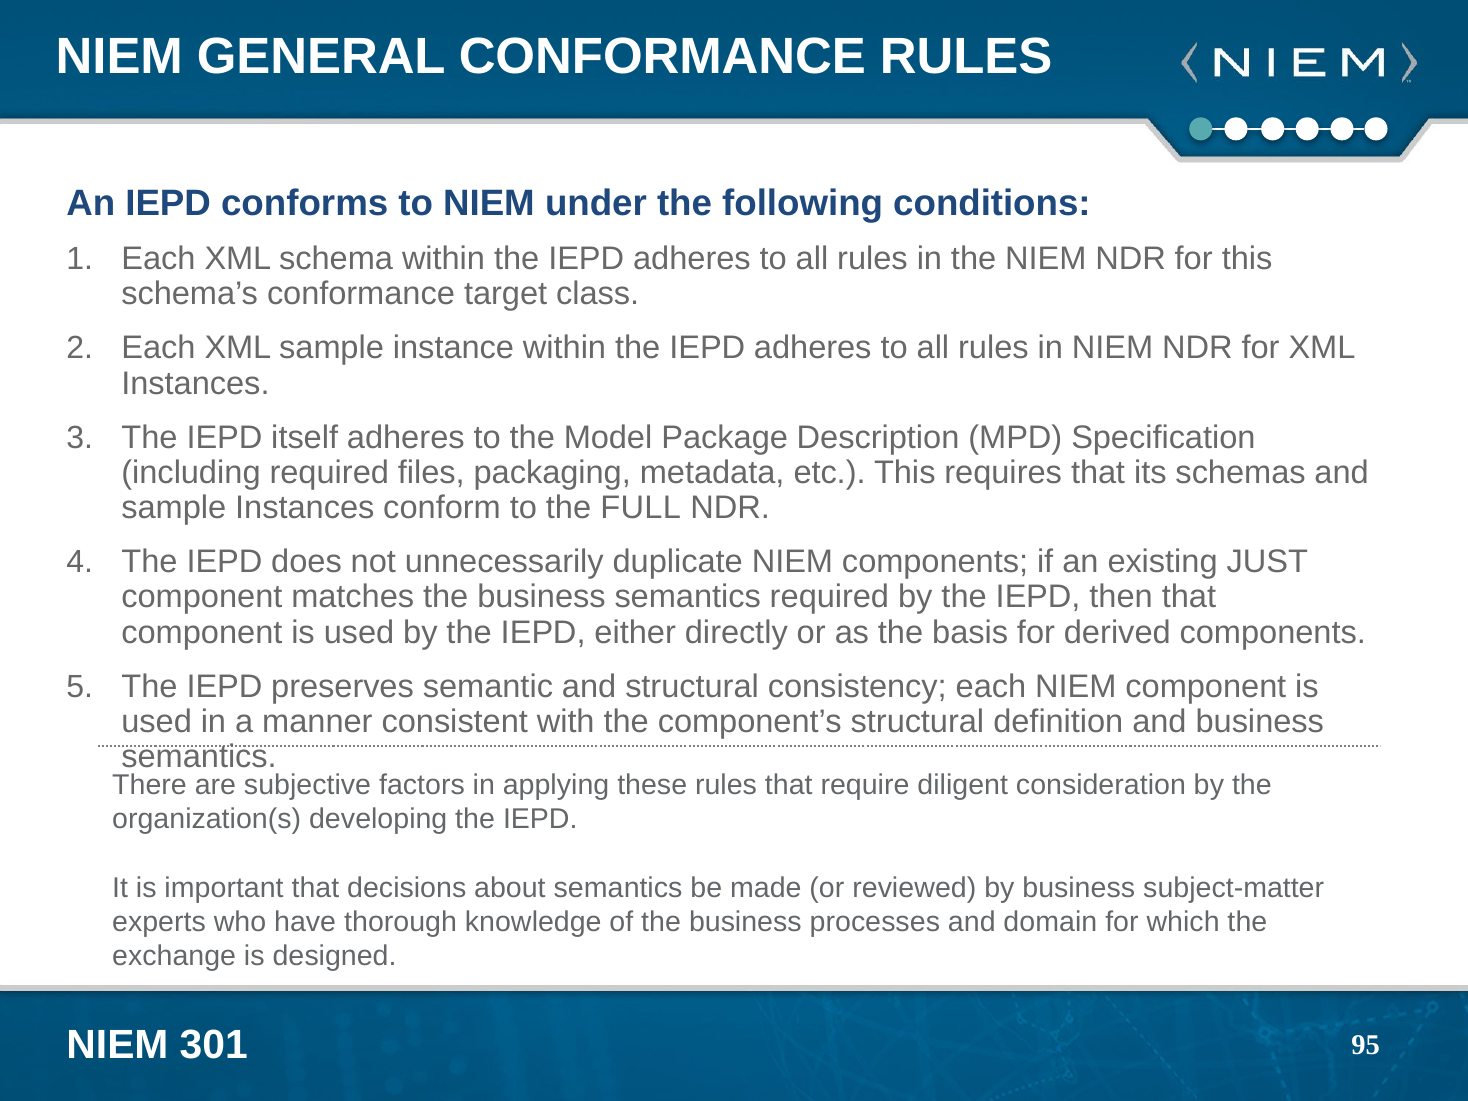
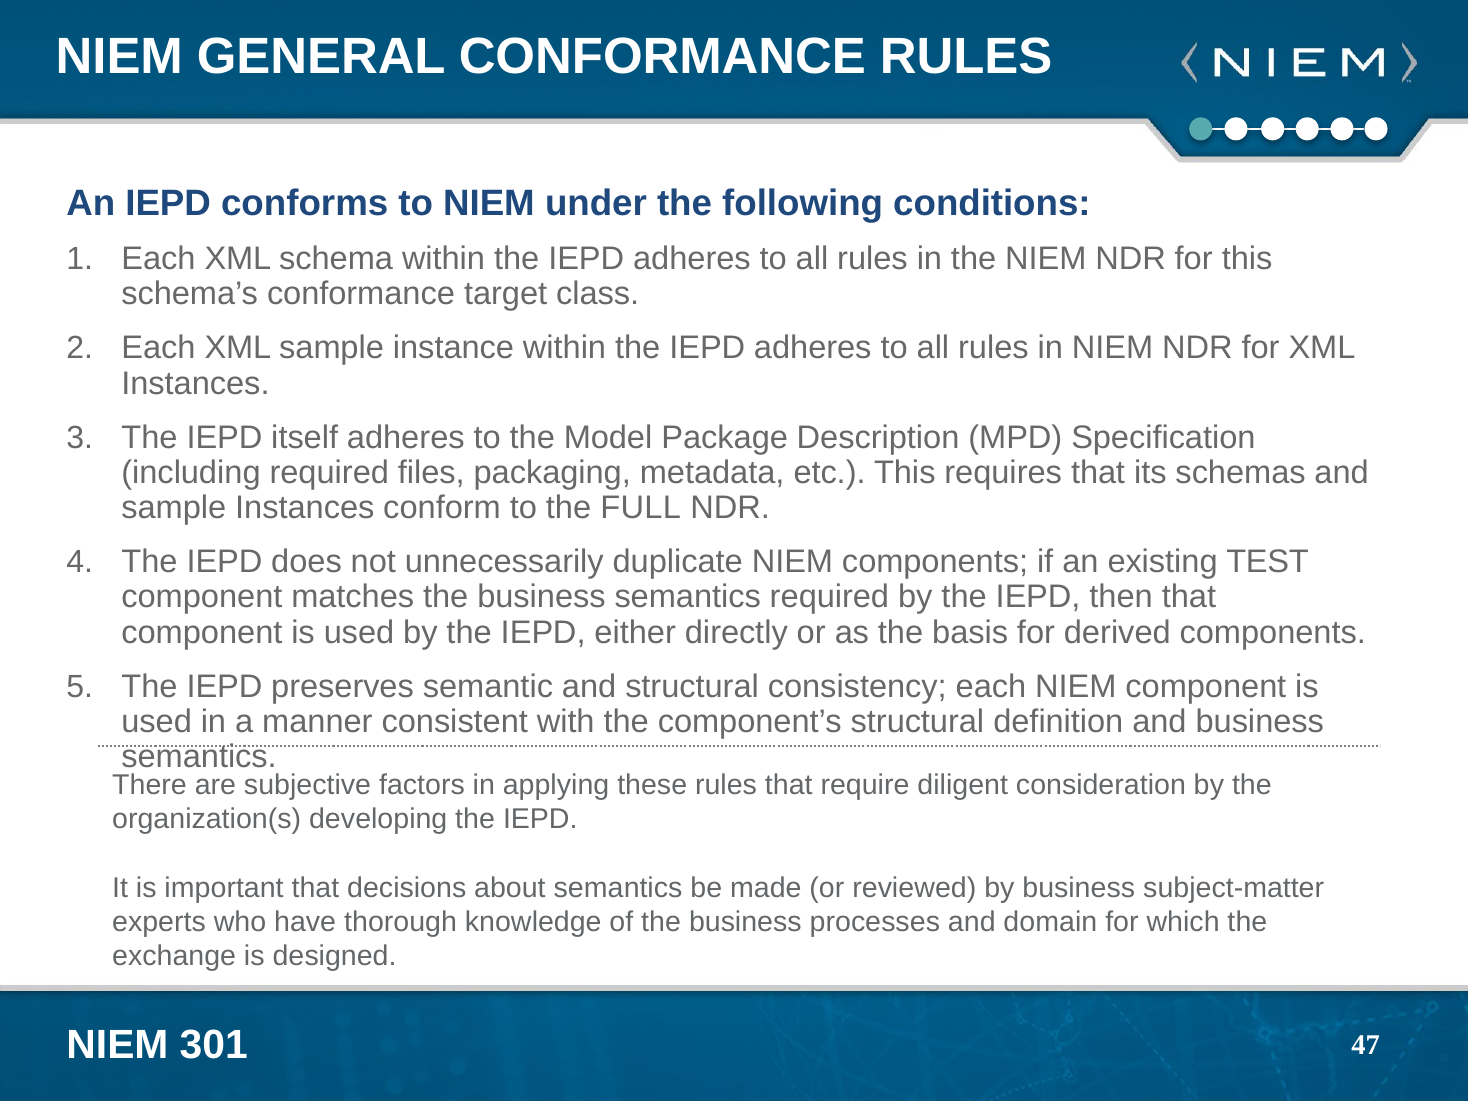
JUST: JUST -> TEST
95: 95 -> 47
